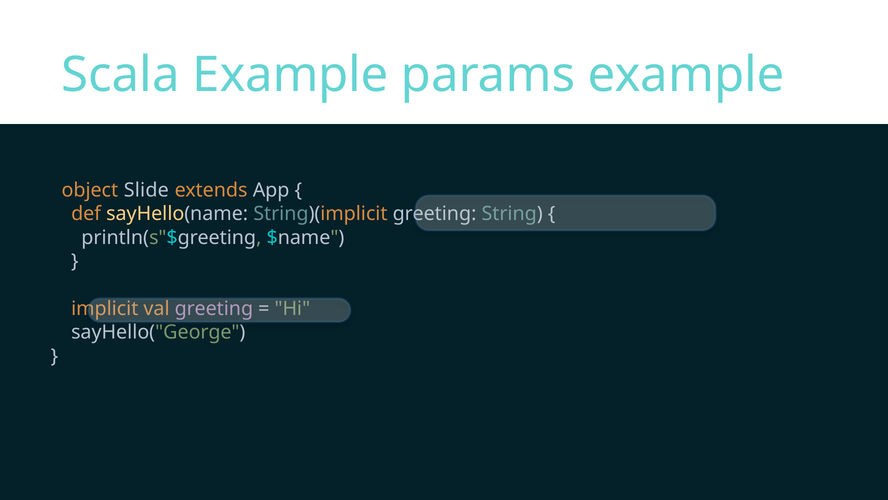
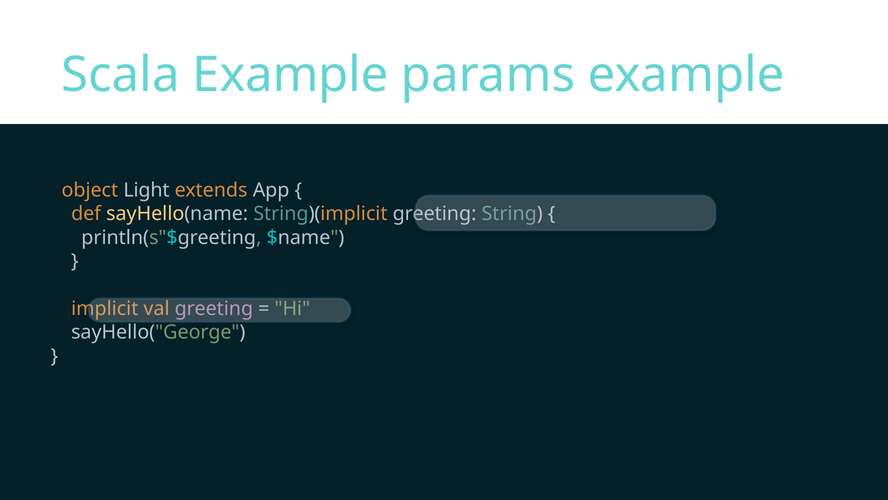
Slide: Slide -> Light
